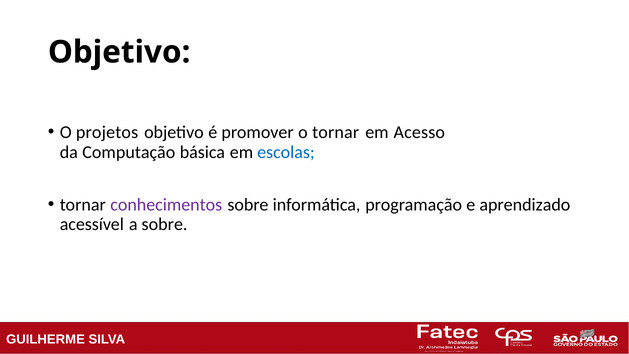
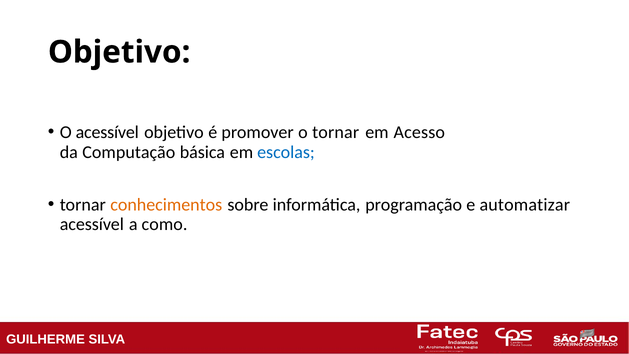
O projetos: projetos -> acessível
conhecimentos colour: purple -> orange
aprendizado: aprendizado -> automatizar
a sobre: sobre -> como
